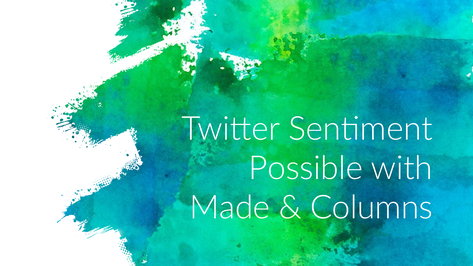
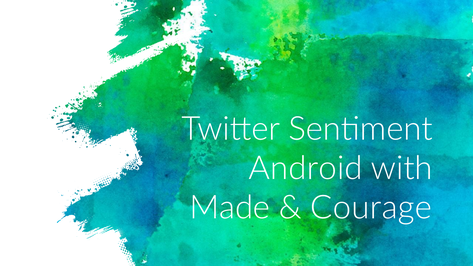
Possible: Possible -> Android
Columns: Columns -> Courage
